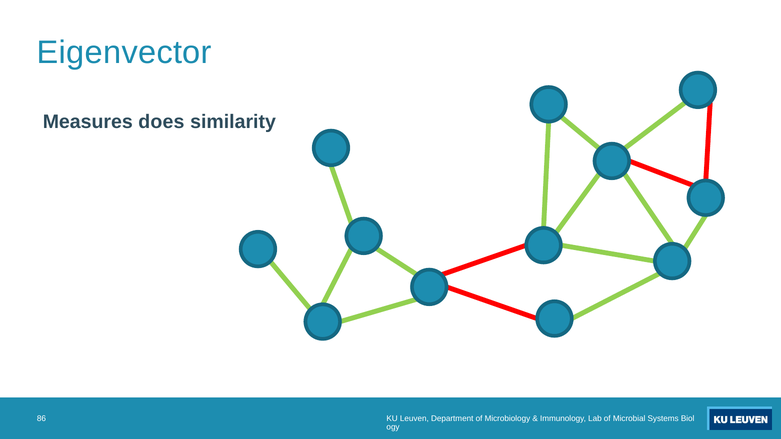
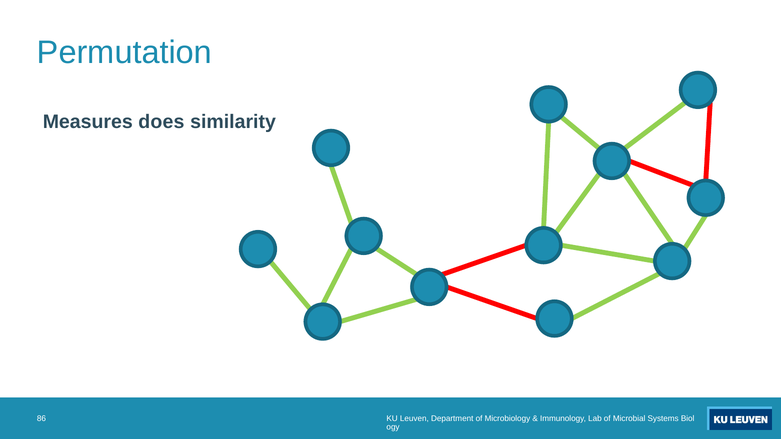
Eigenvector: Eigenvector -> Permutation
